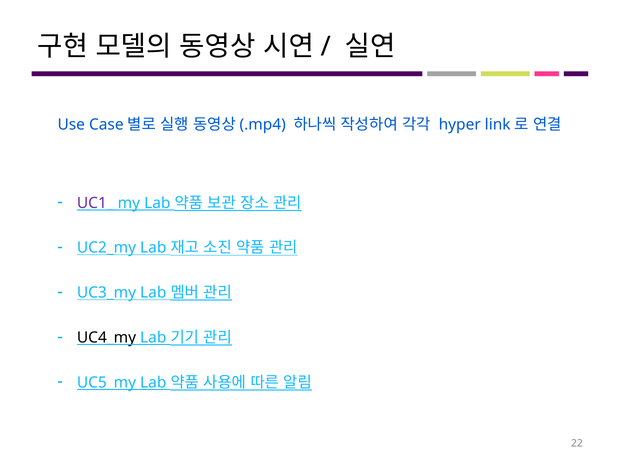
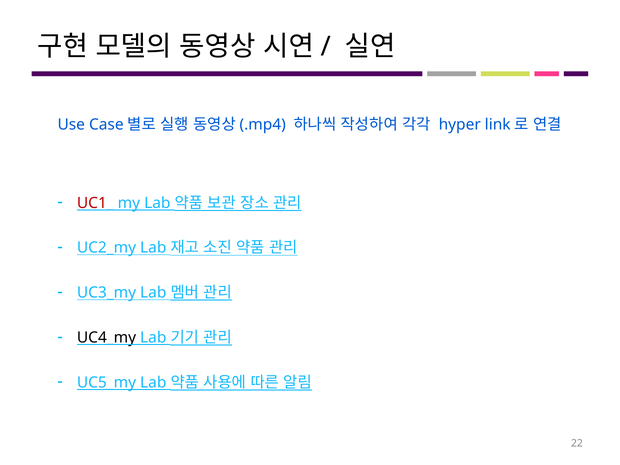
UC1_ colour: purple -> red
